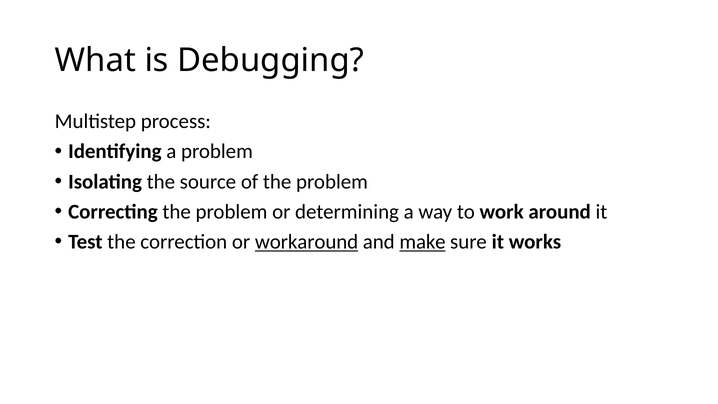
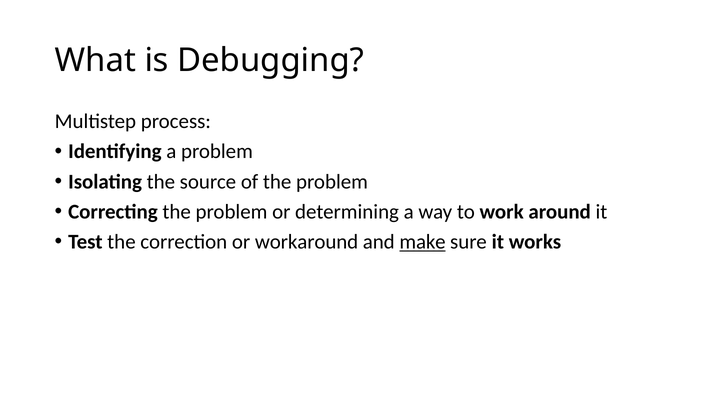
workaround underline: present -> none
